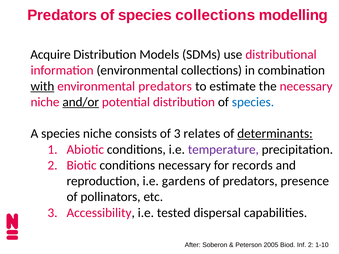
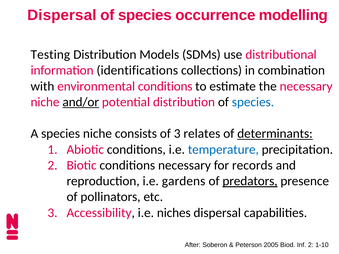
Predators at (62, 15): Predators -> Dispersal
species collections: collections -> occurrence
Acquire: Acquire -> Testing
information environmental: environmental -> identifications
with underline: present -> none
environmental predators: predators -> conditions
temperature colour: purple -> blue
predators at (250, 181) underline: none -> present
tested: tested -> niches
